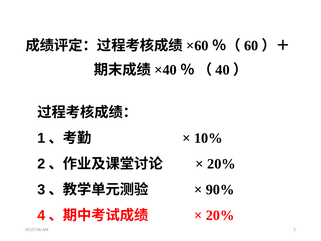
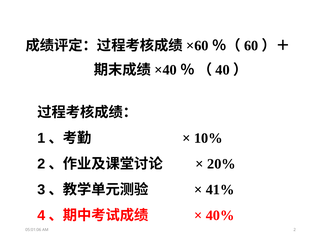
90%: 90% -> 41%
20% at (220, 215): 20% -> 40%
